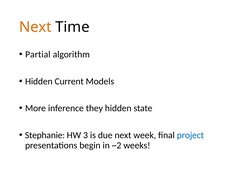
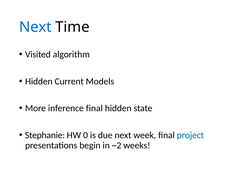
Next at (35, 27) colour: orange -> blue
Partial: Partial -> Visited
inference they: they -> final
3: 3 -> 0
